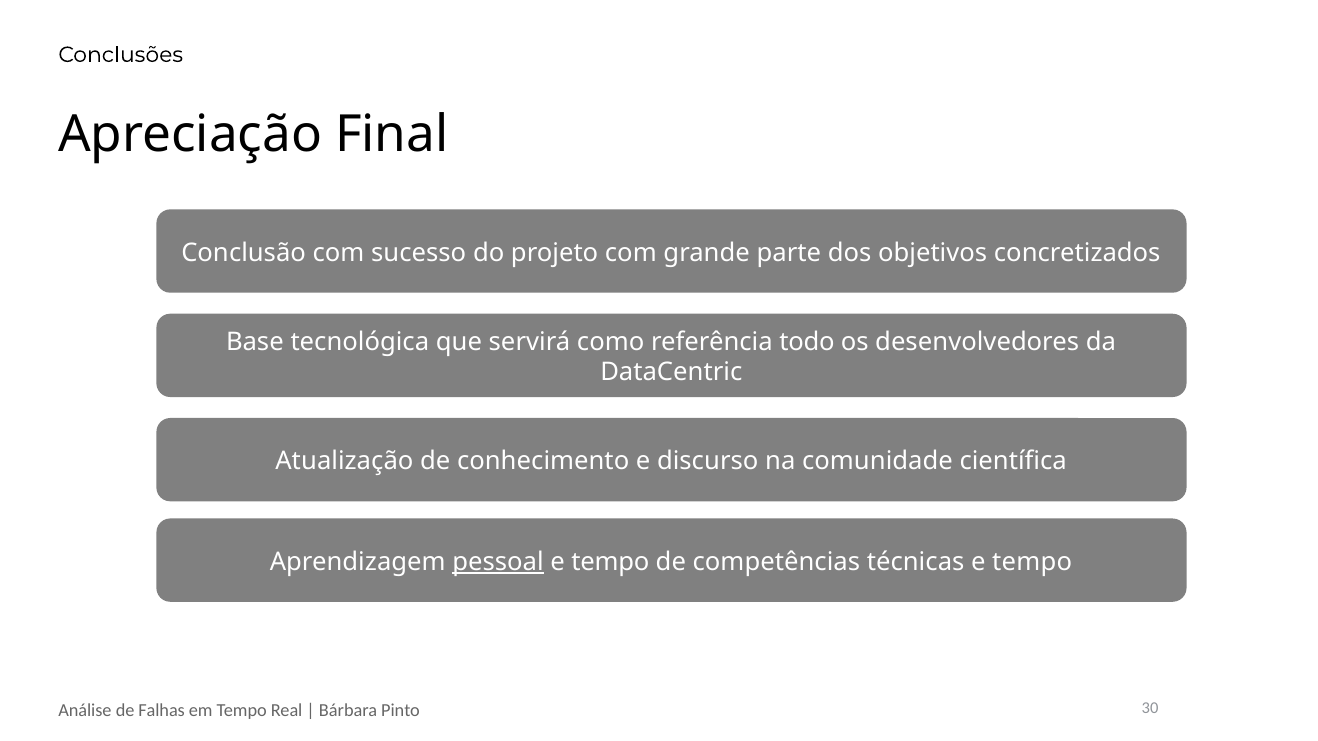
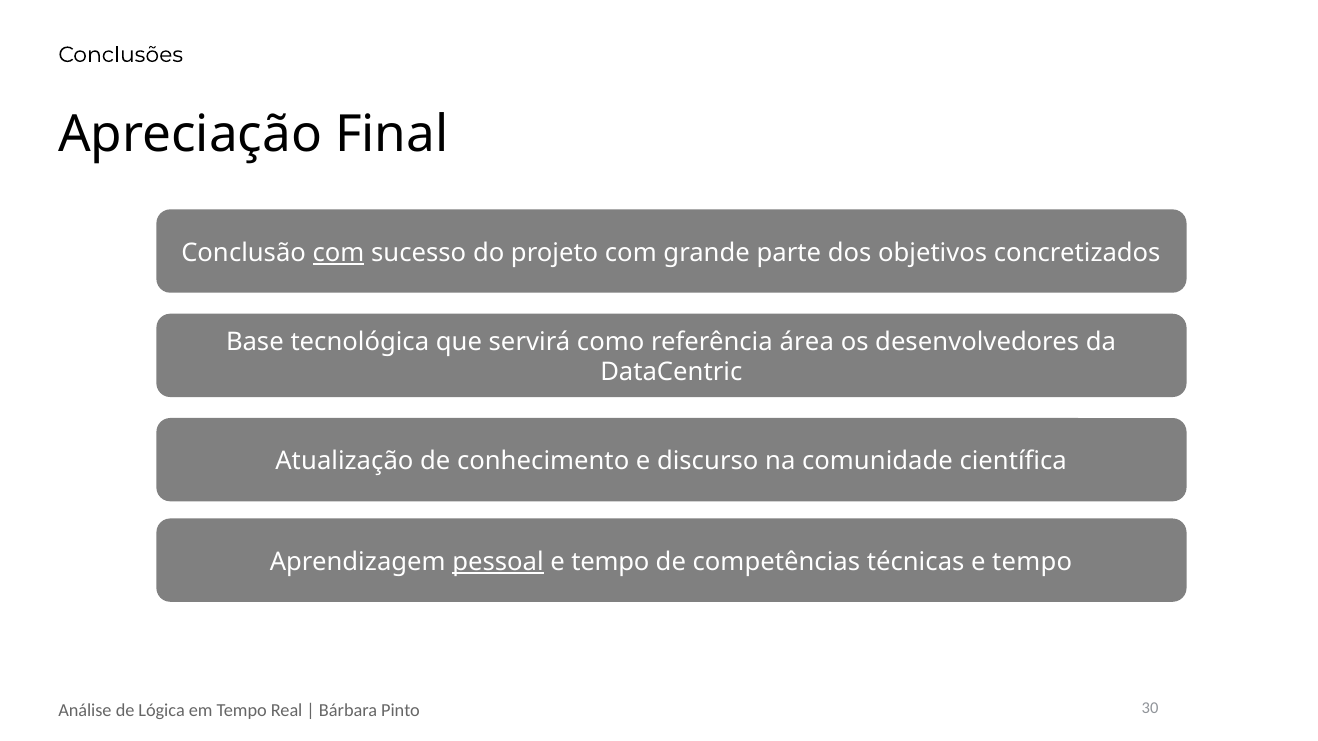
com at (339, 253) underline: none -> present
todo: todo -> área
Falhas: Falhas -> Lógica
